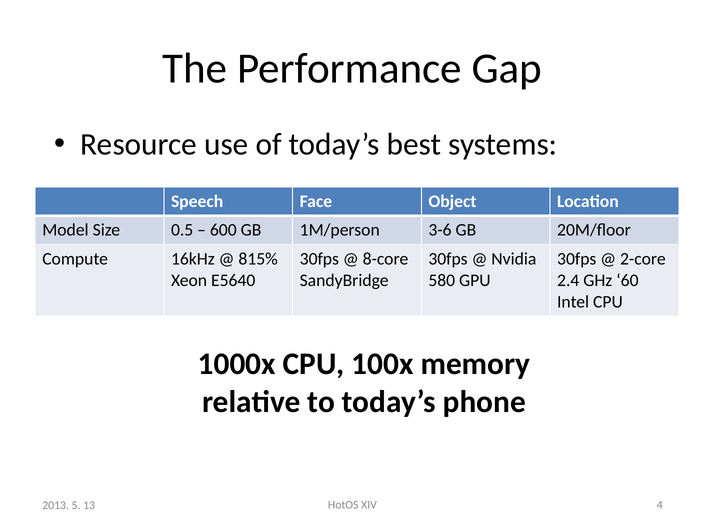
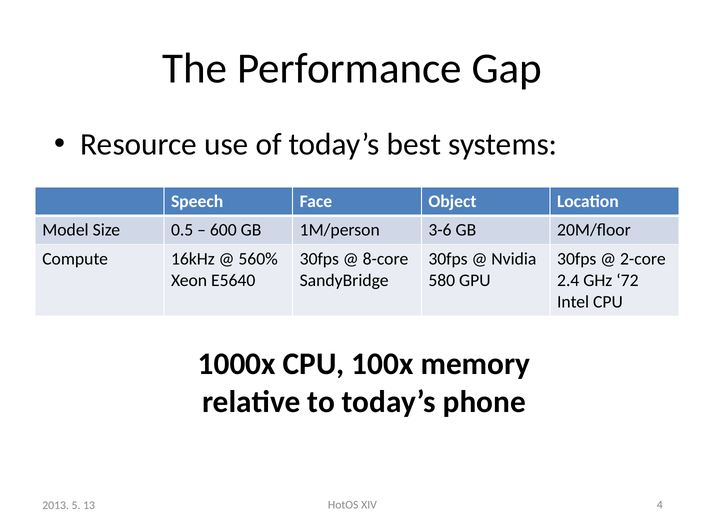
815%: 815% -> 560%
60: 60 -> 72
